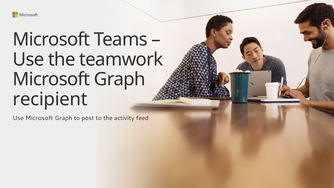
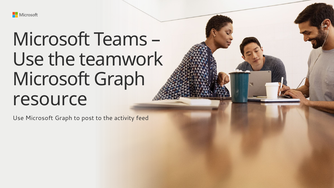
recipient: recipient -> resource
